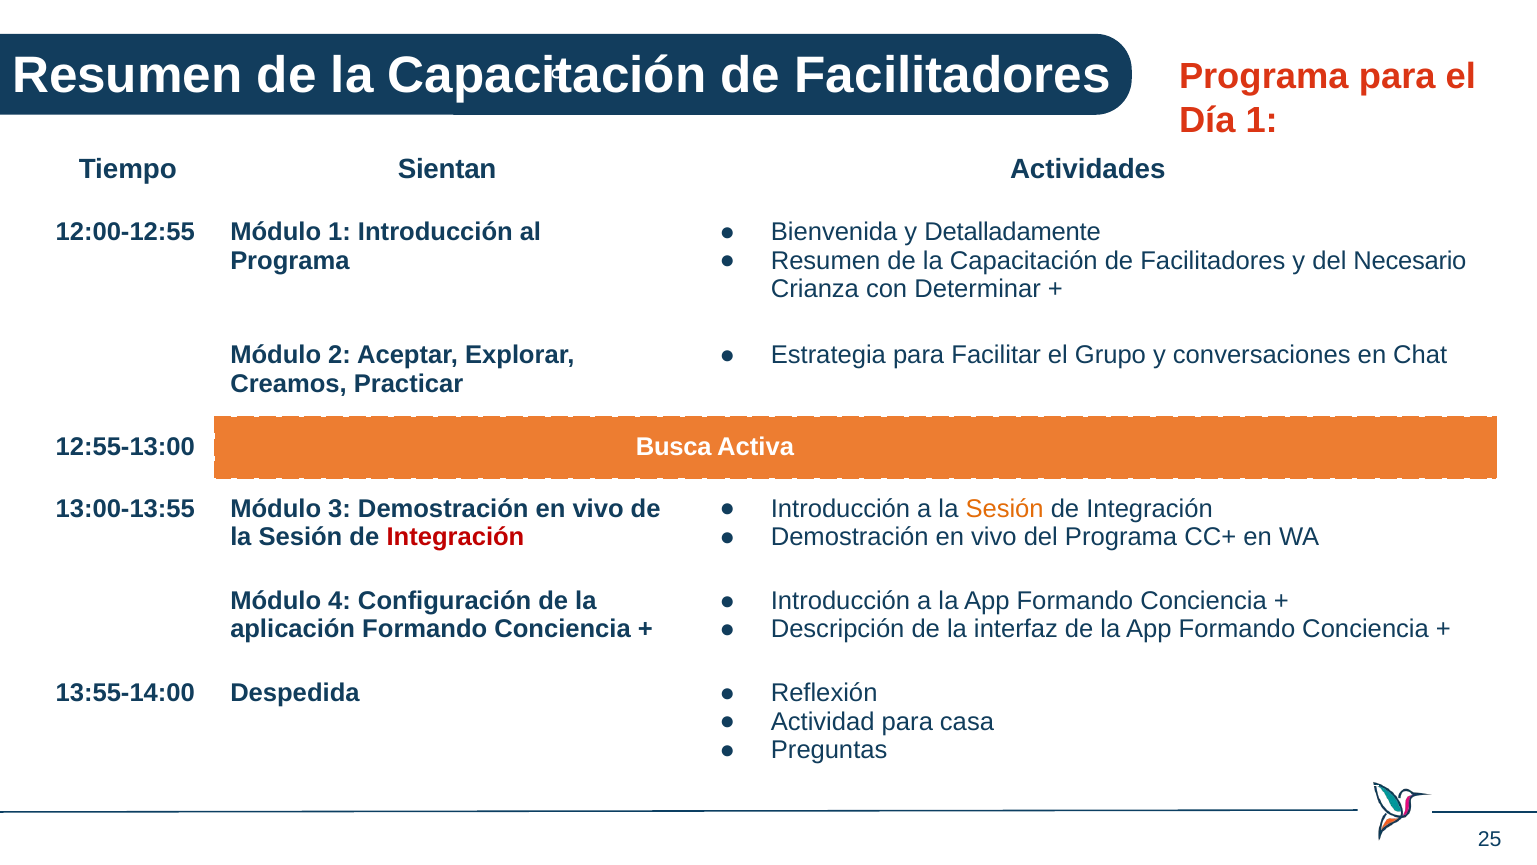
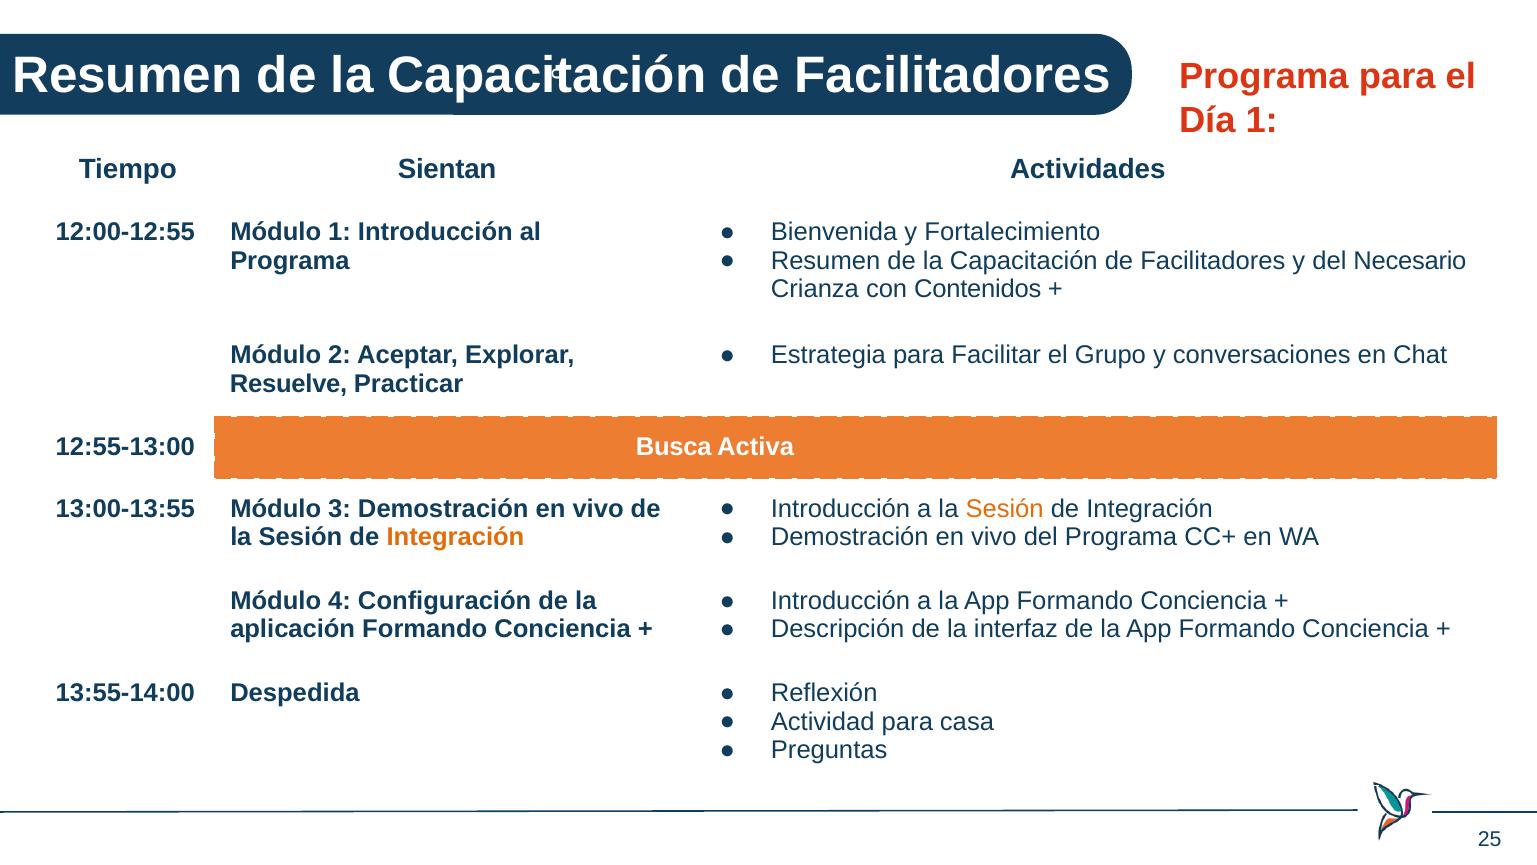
Detalladamente: Detalladamente -> Fortalecimiento
Determinar: Determinar -> Contenidos
Creamos: Creamos -> Resuelve
Integración at (455, 537) colour: red -> orange
